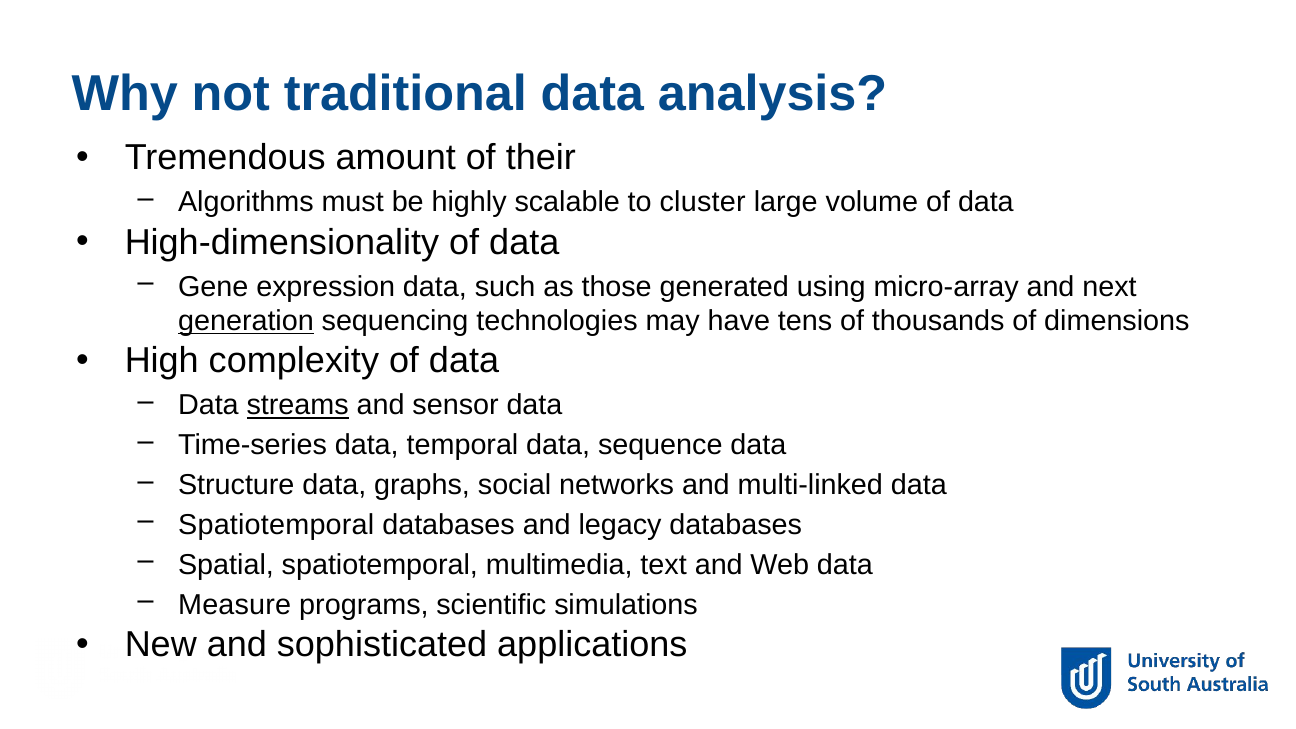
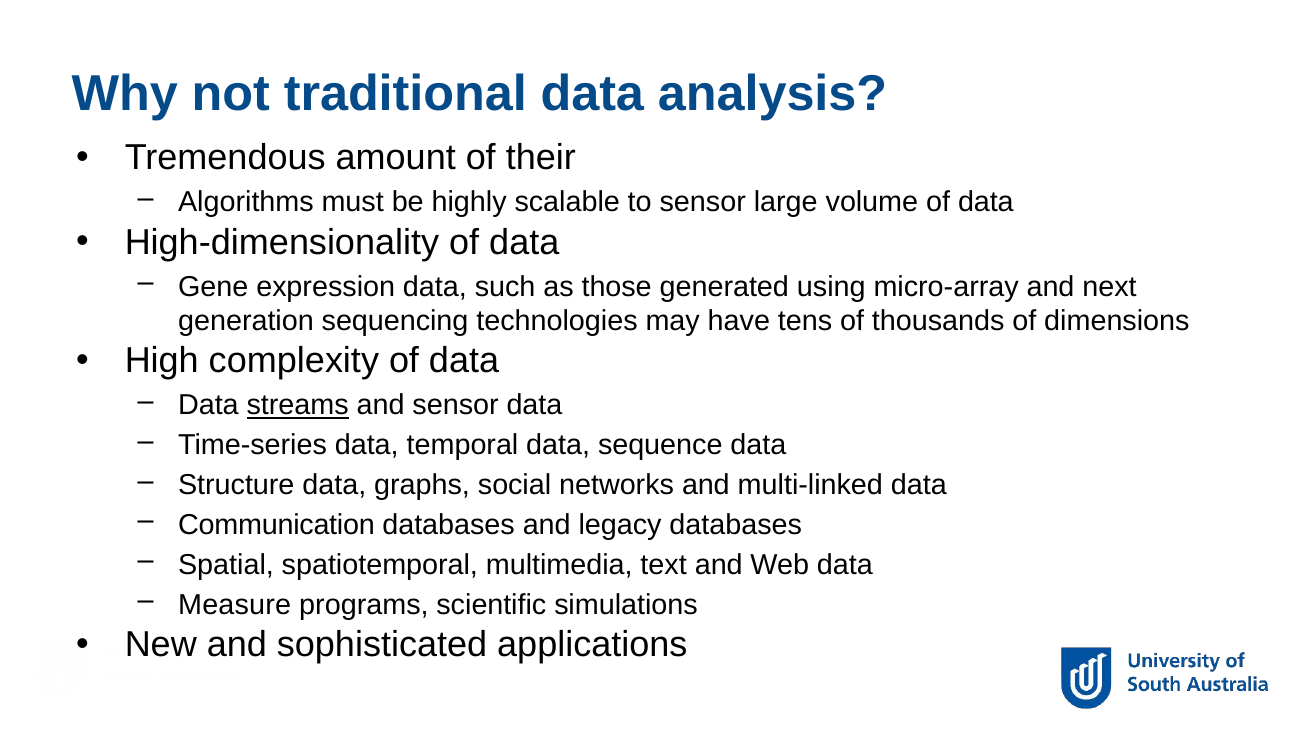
to cluster: cluster -> sensor
generation underline: present -> none
Spatiotemporal at (276, 525): Spatiotemporal -> Communication
